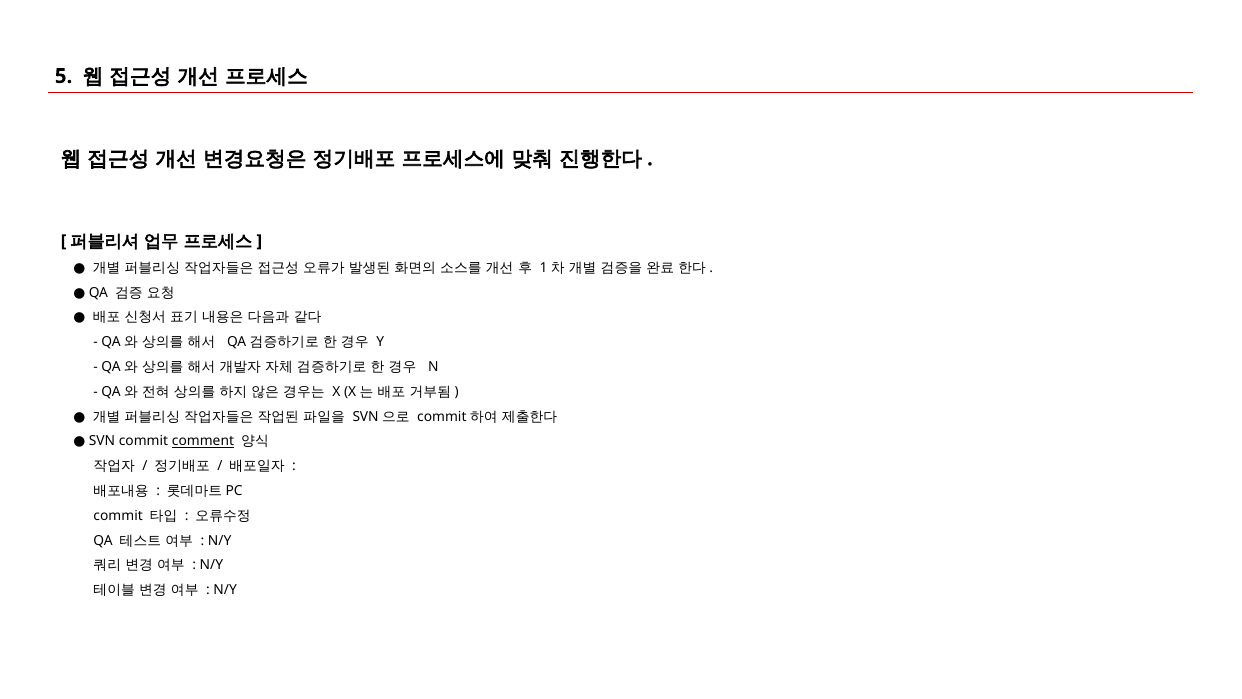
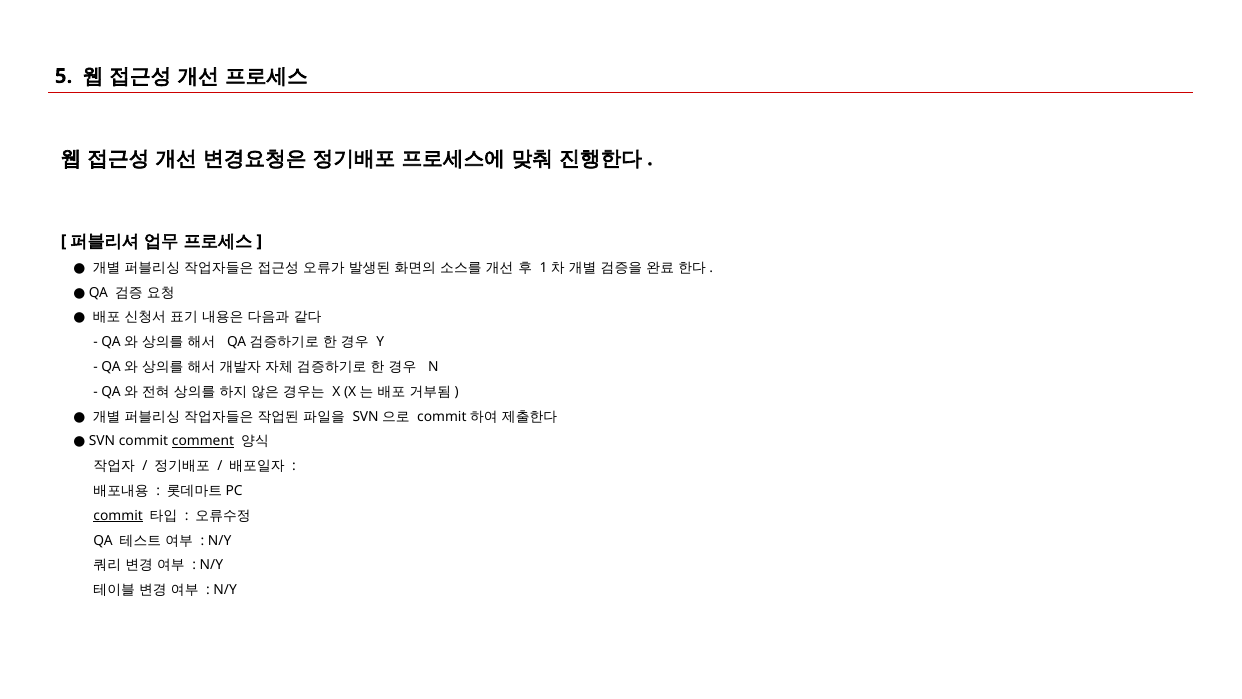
commit at (118, 516) underline: none -> present
